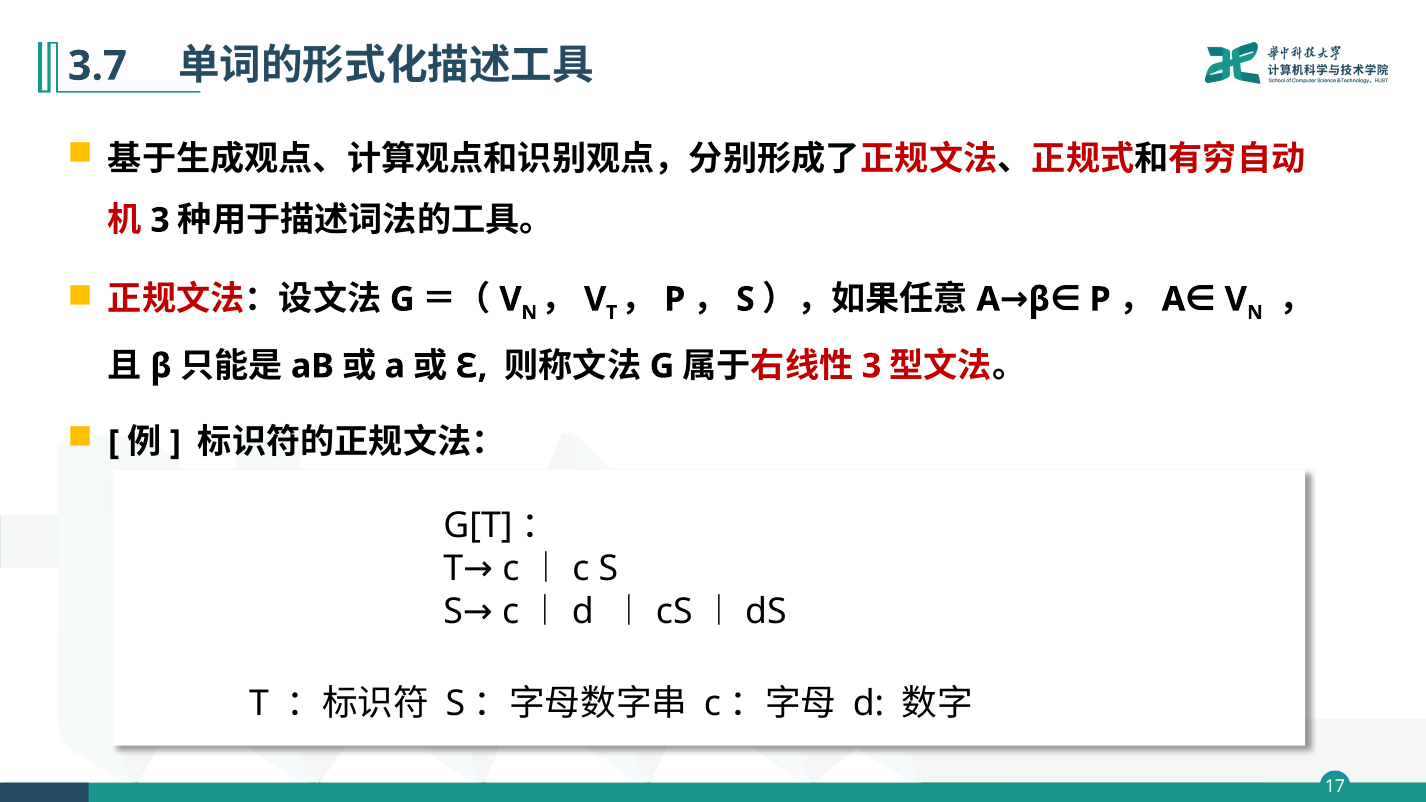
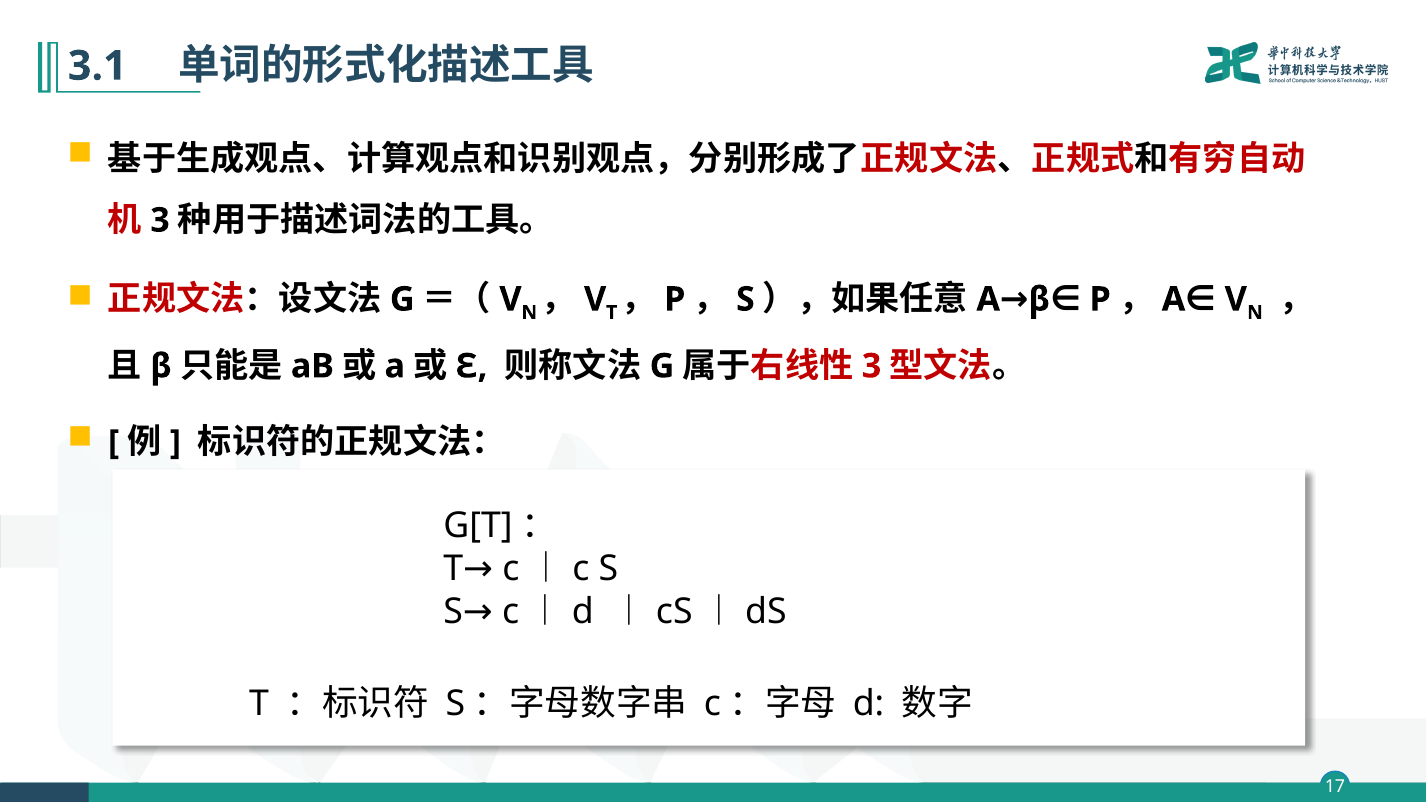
3.7: 3.7 -> 3.1
